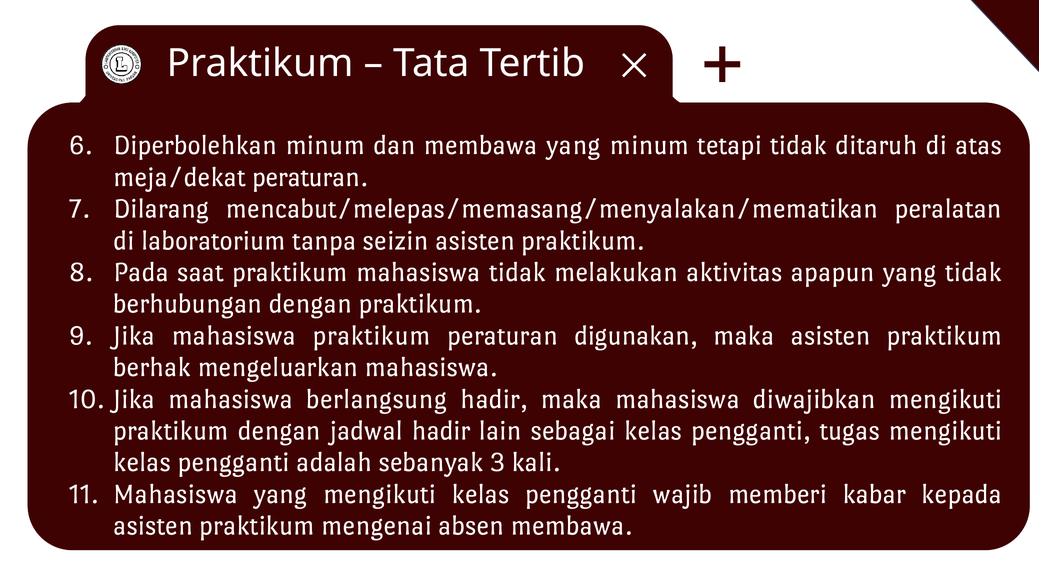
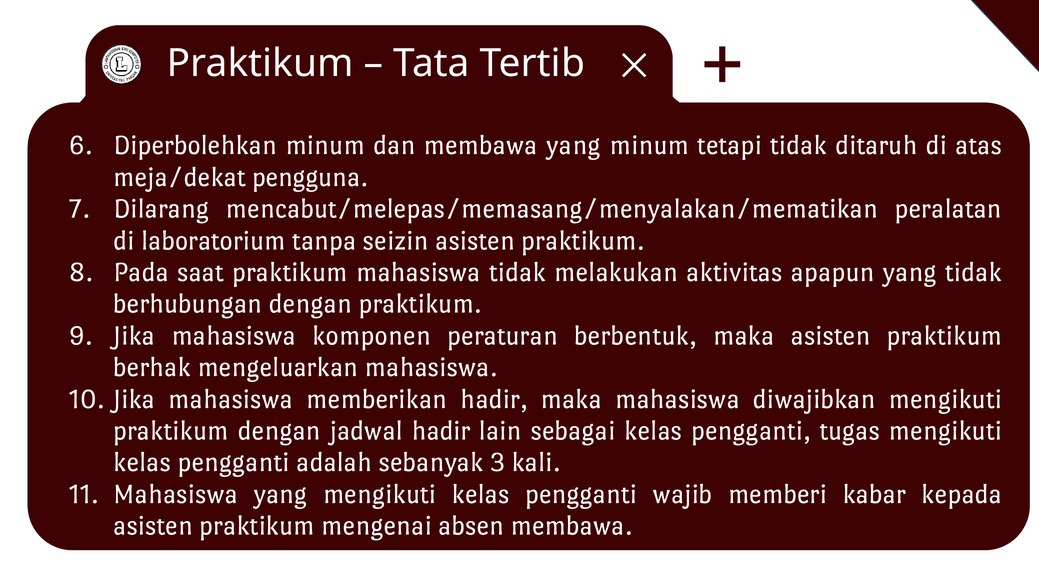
meja/dekat peraturan: peraturan -> pengguna
mahasiswa praktikum: praktikum -> komponen
digunakan: digunakan -> berbentuk
berlangsung: berlangsung -> memberikan
